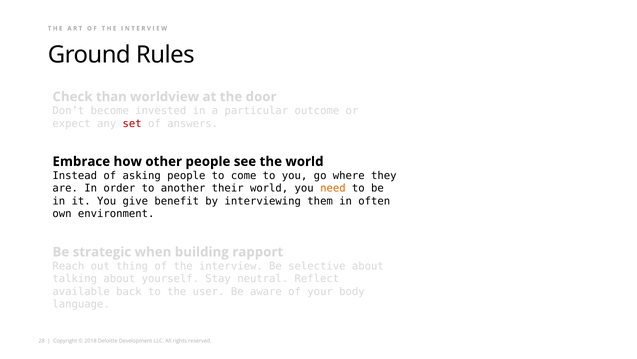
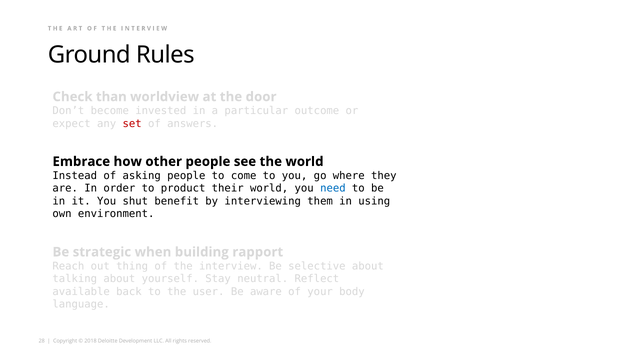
another: another -> product
need colour: orange -> blue
give: give -> shut
often: often -> using
